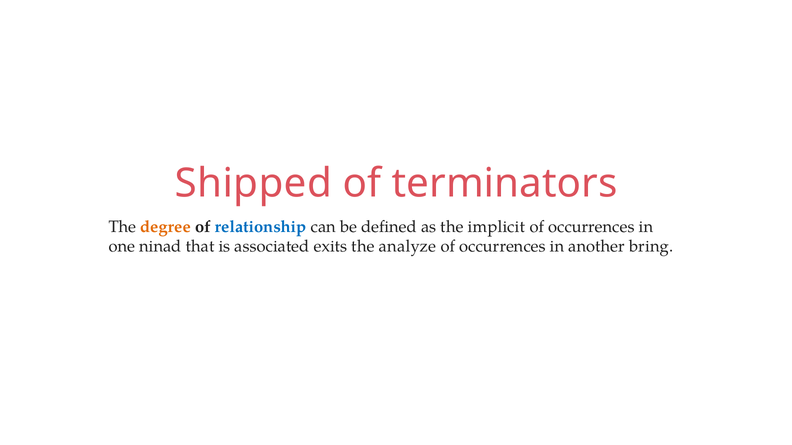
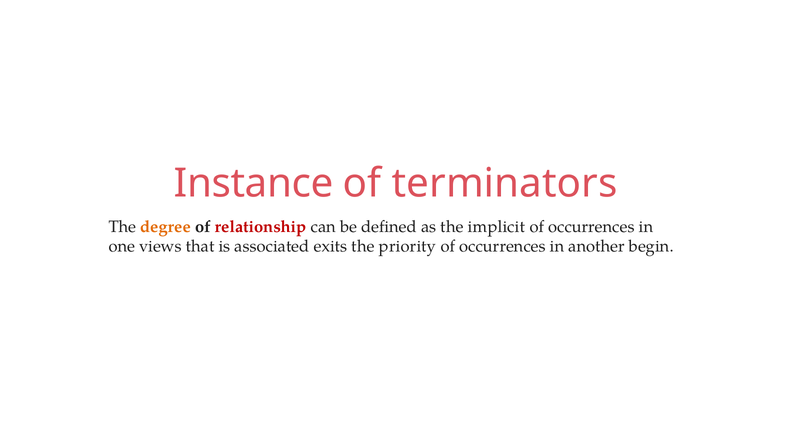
Shipped: Shipped -> Instance
relationship colour: blue -> red
ninad: ninad -> views
analyze: analyze -> priority
bring: bring -> begin
